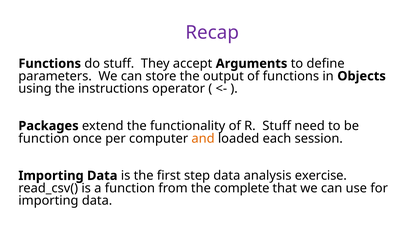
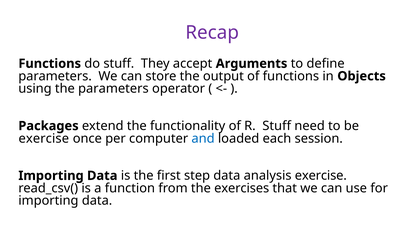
the instructions: instructions -> parameters
function at (44, 138): function -> exercise
and colour: orange -> blue
complete: complete -> exercises
